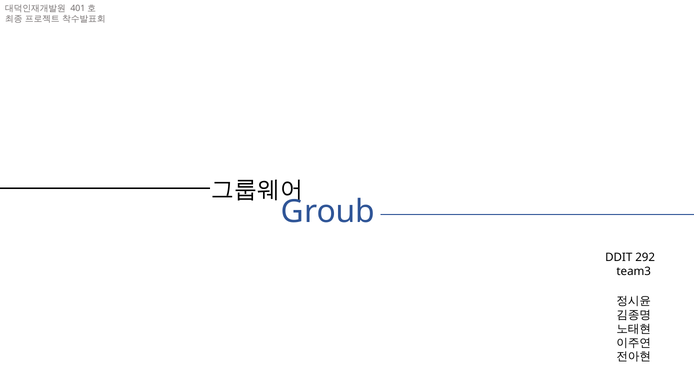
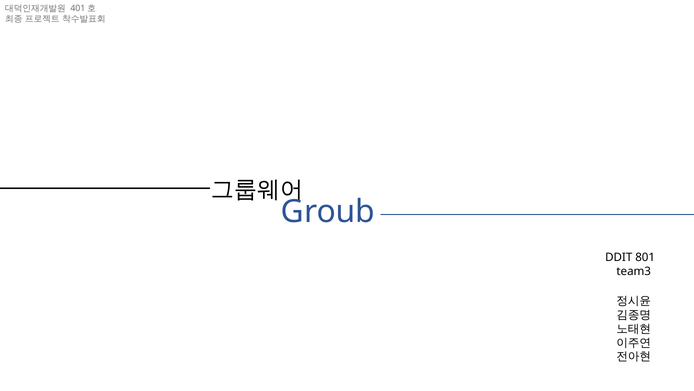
292: 292 -> 801
